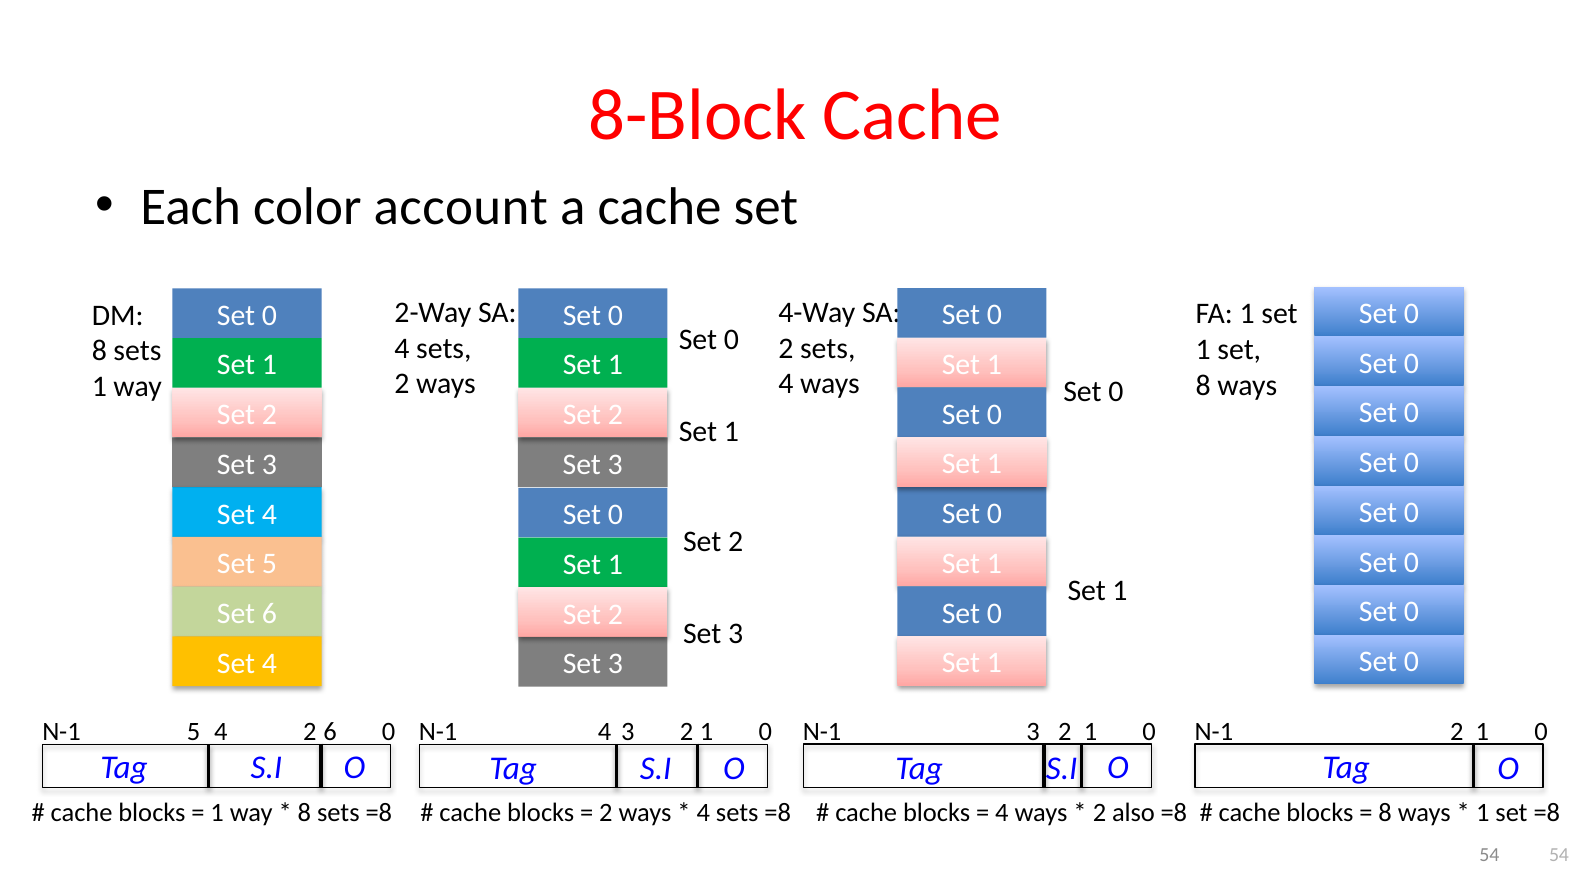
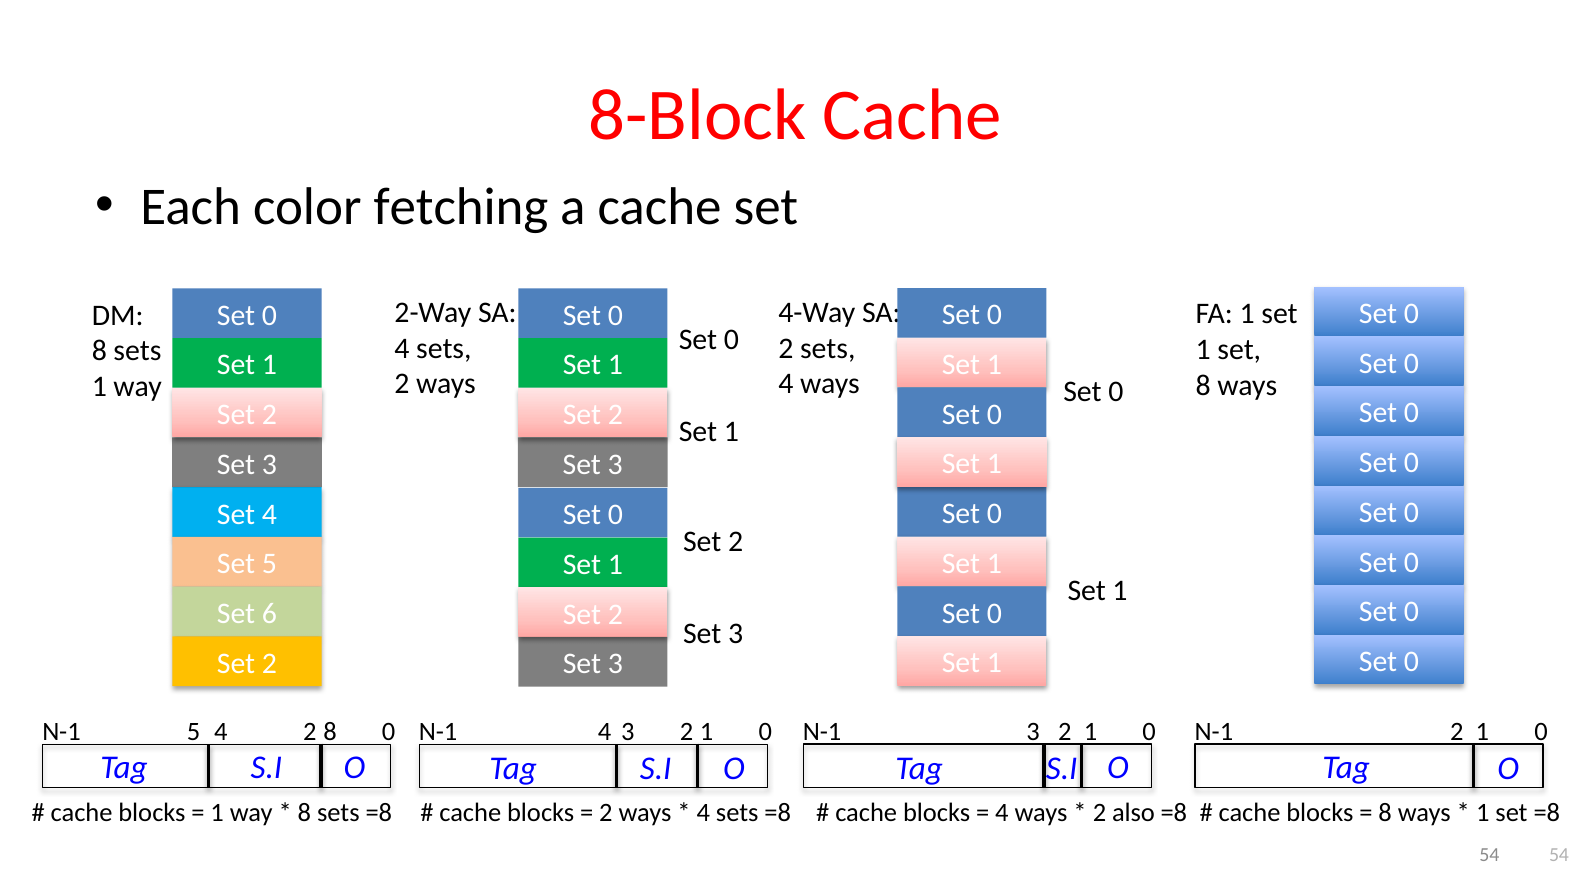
account: account -> fetching
4 at (269, 663): 4 -> 2
N-1 6: 6 -> 8
